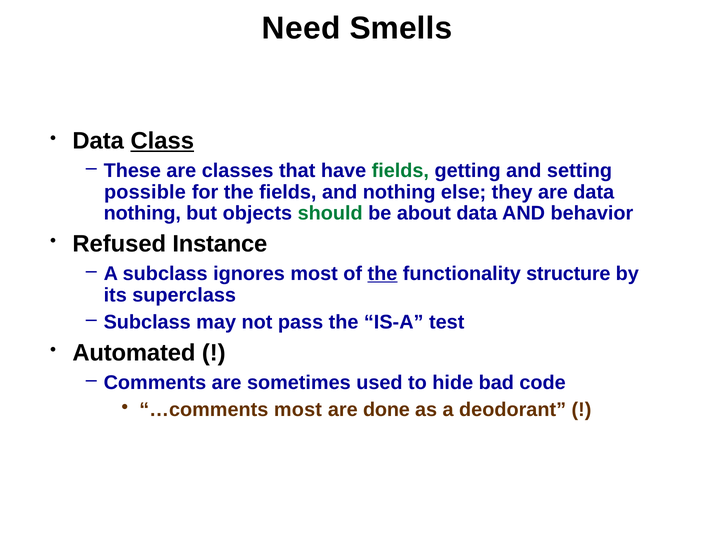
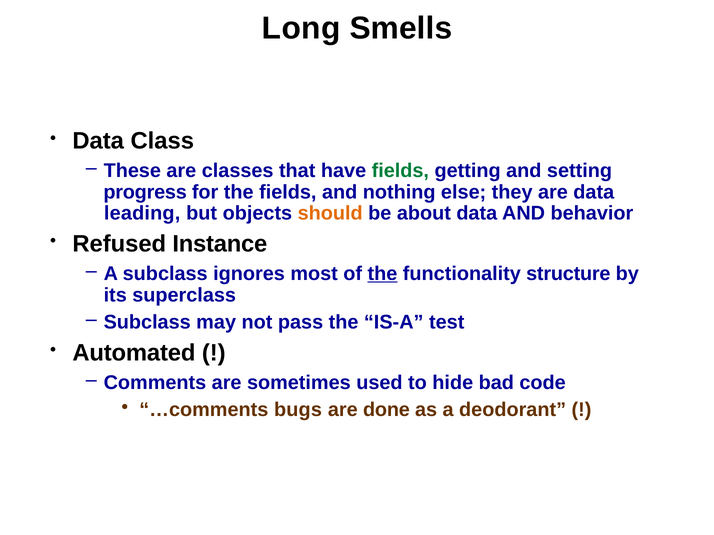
Need: Need -> Long
Class underline: present -> none
possible: possible -> progress
nothing at (142, 214): nothing -> leading
should colour: green -> orange
…comments most: most -> bugs
